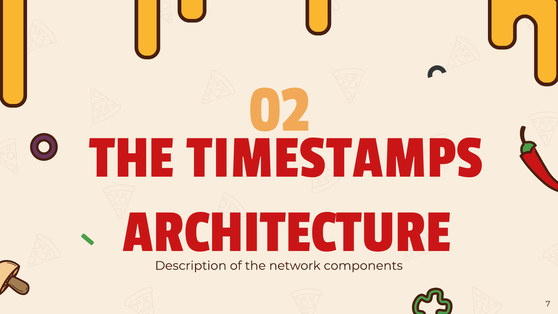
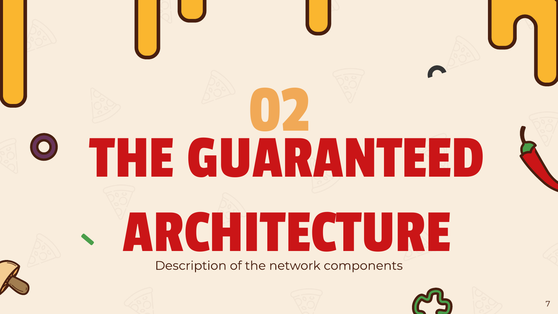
TIMESTAMPS: TIMESTAMPS -> GUARANTEED
